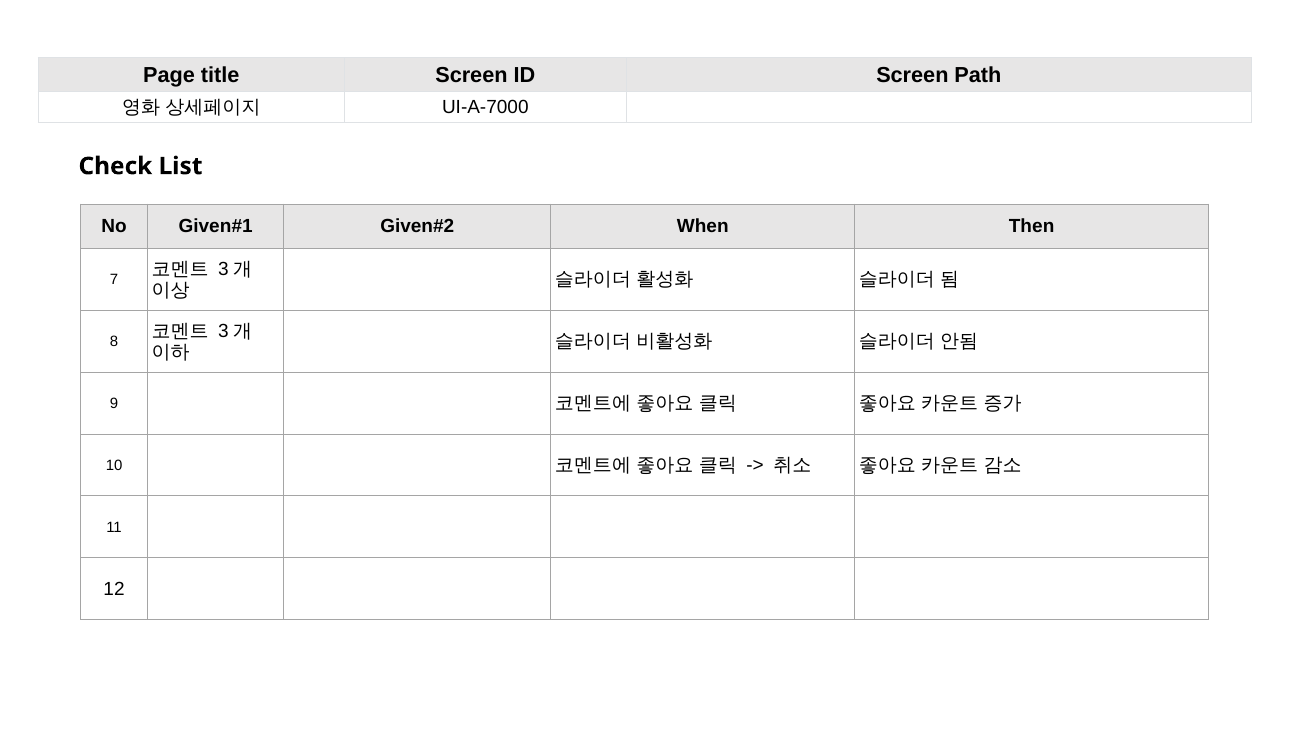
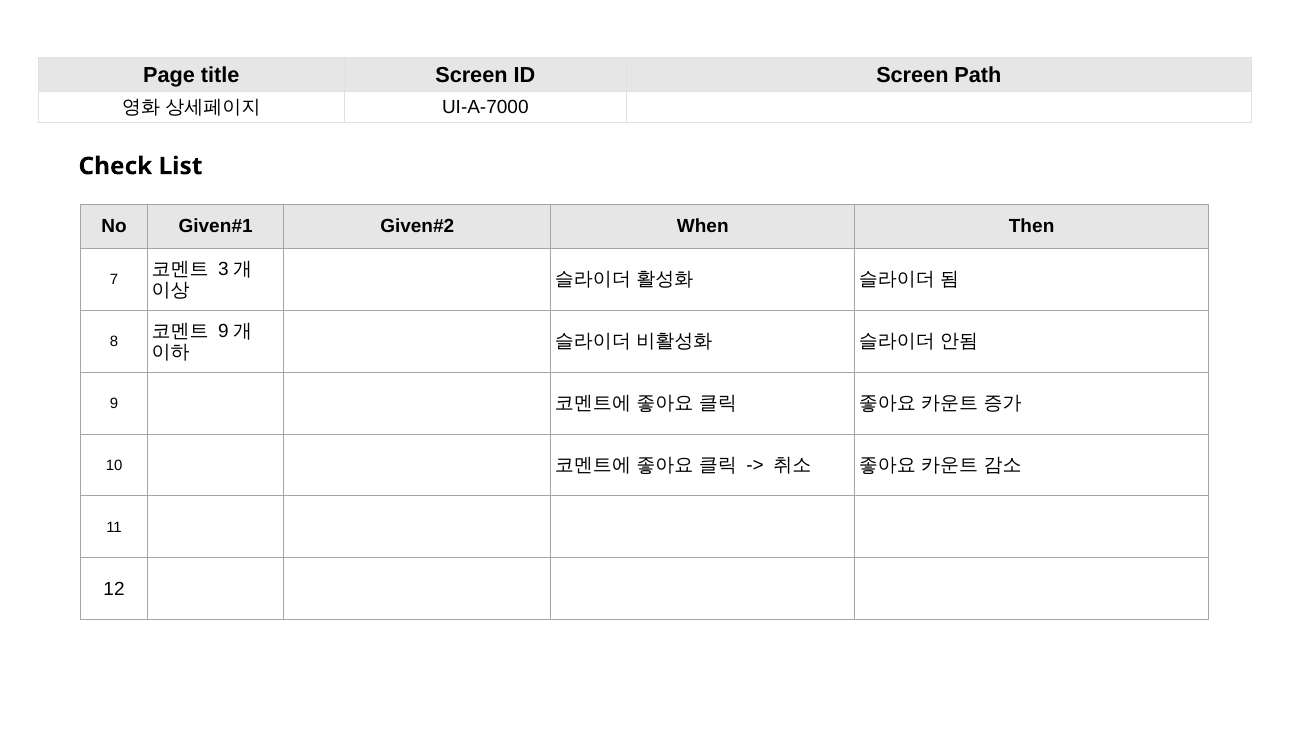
3 at (224, 331): 3 -> 9
